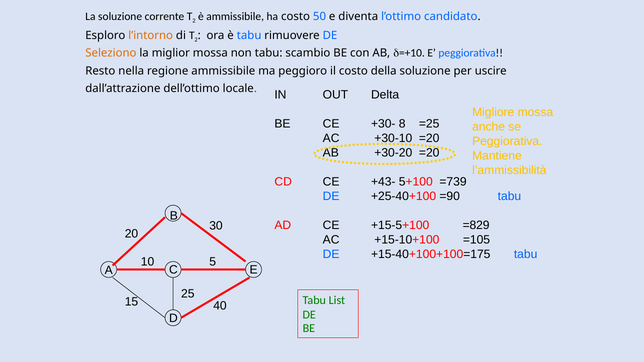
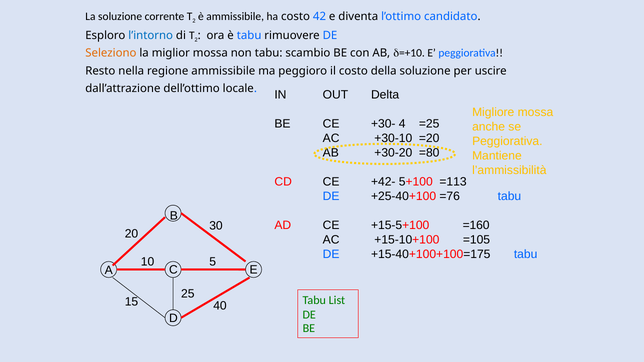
50: 50 -> 42
l’intorno colour: orange -> blue
8: 8 -> 4
+30-20 =20: =20 -> =80
+43-: +43- -> +42-
=739: =739 -> =113
=90: =90 -> =76
=829: =829 -> =160
